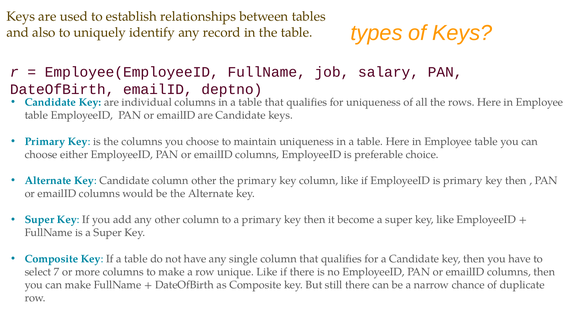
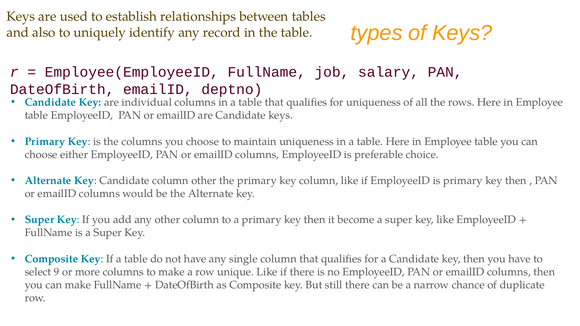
7: 7 -> 9
